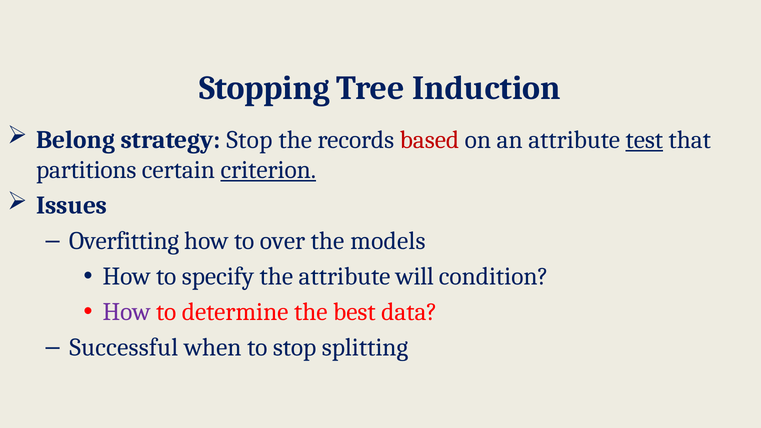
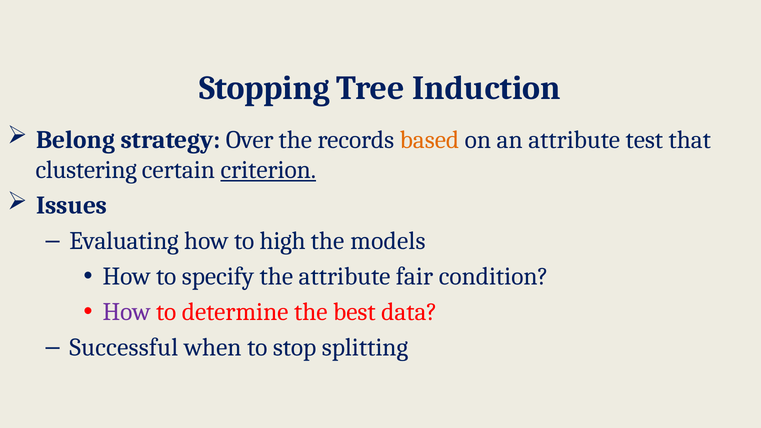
strategy Stop: Stop -> Over
based colour: red -> orange
test underline: present -> none
partitions: partitions -> clustering
Overfitting: Overfitting -> Evaluating
over: over -> high
will: will -> fair
